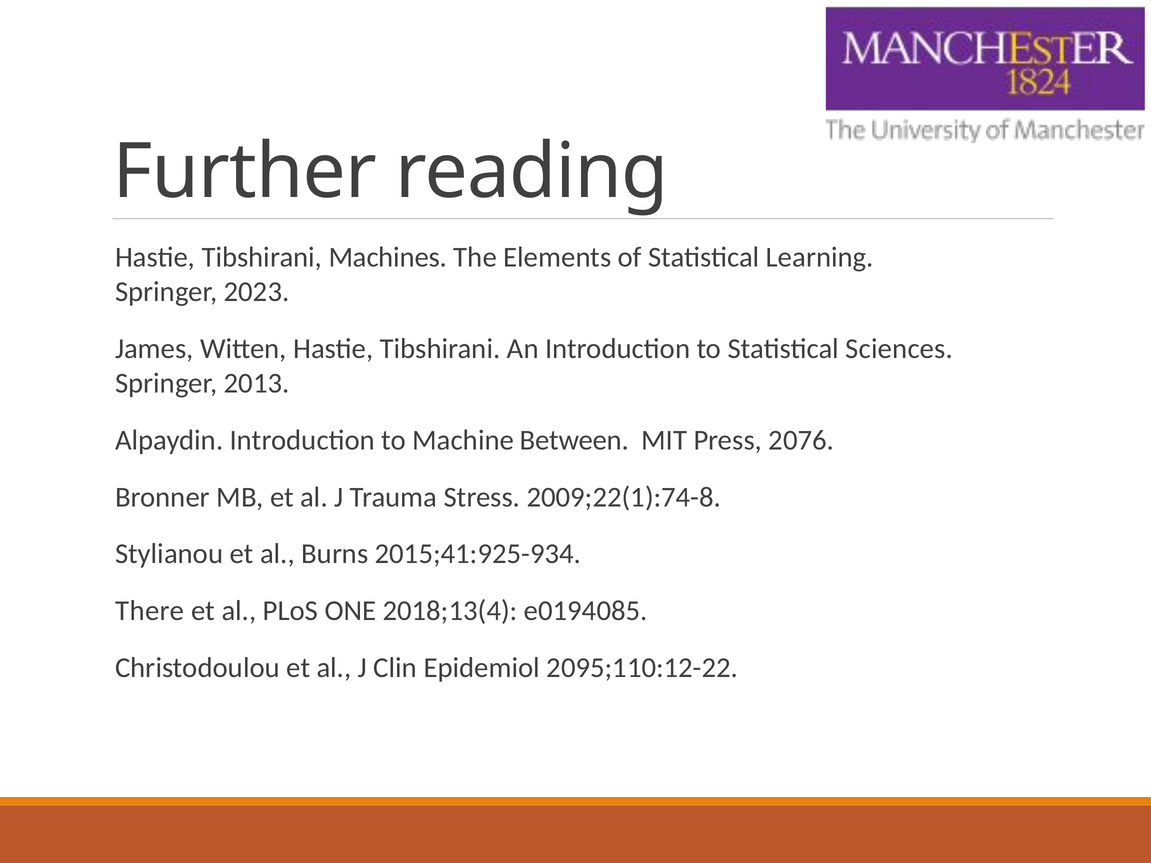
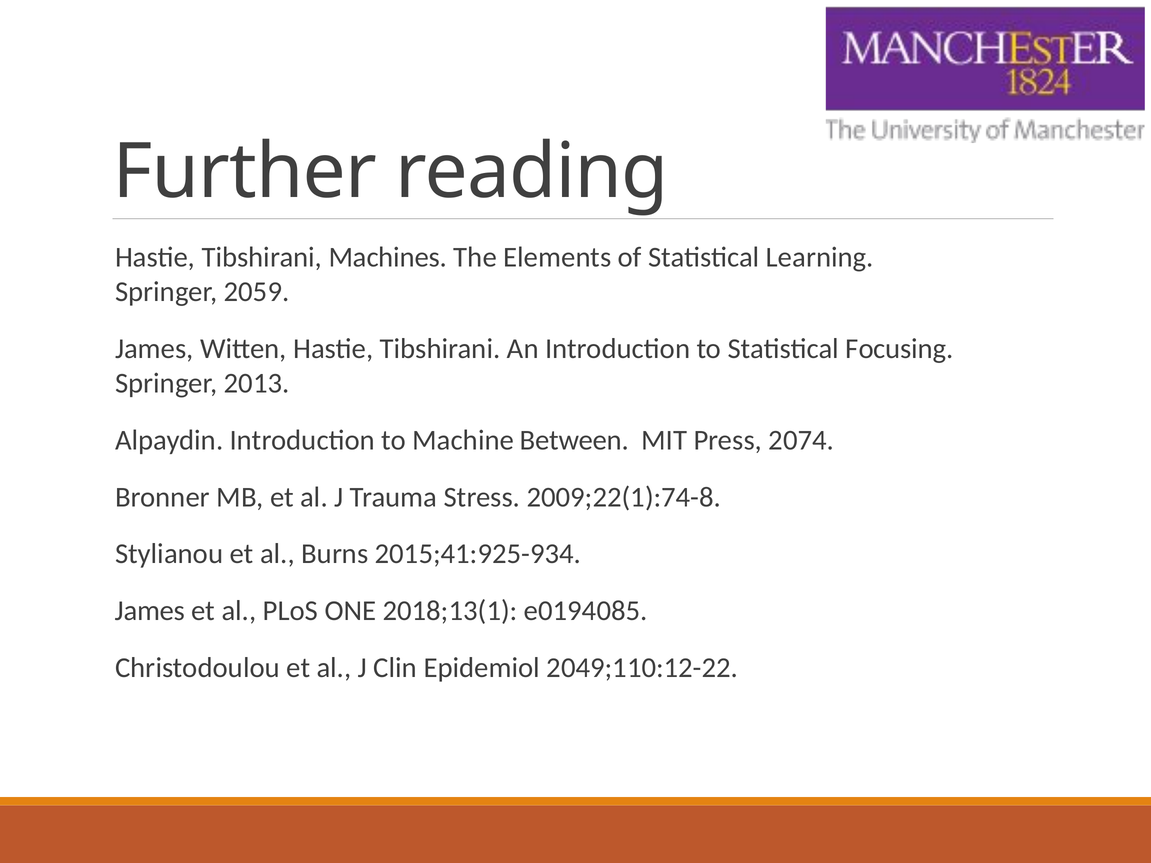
2023: 2023 -> 2059
Sciences: Sciences -> Focusing
2076: 2076 -> 2074
There at (150, 611): There -> James
2018;13(4: 2018;13(4 -> 2018;13(1
2095;110:12-22: 2095;110:12-22 -> 2049;110:12-22
